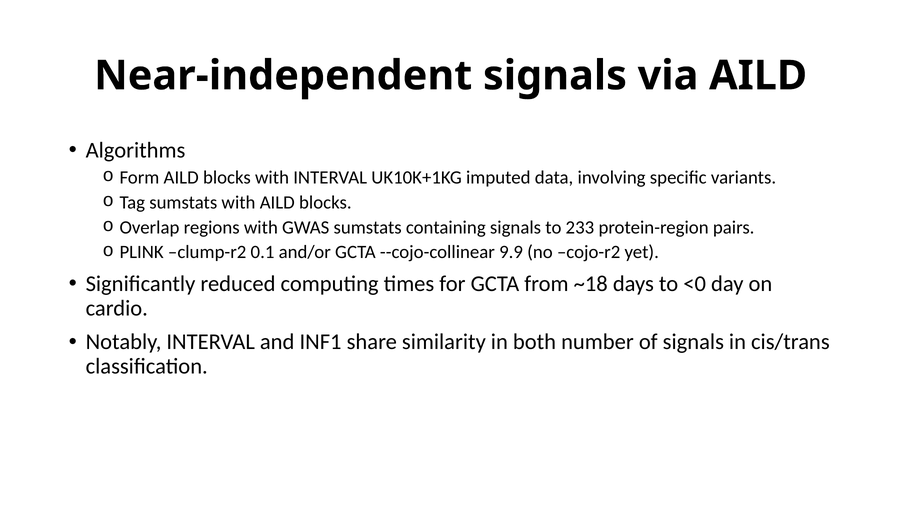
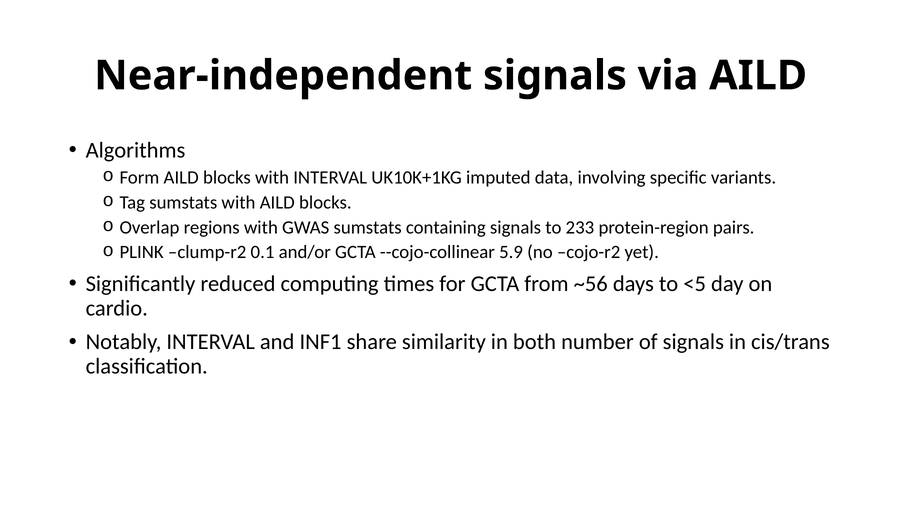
9.9: 9.9 -> 5.9
~18: ~18 -> ~56
<0: <0 -> <5
